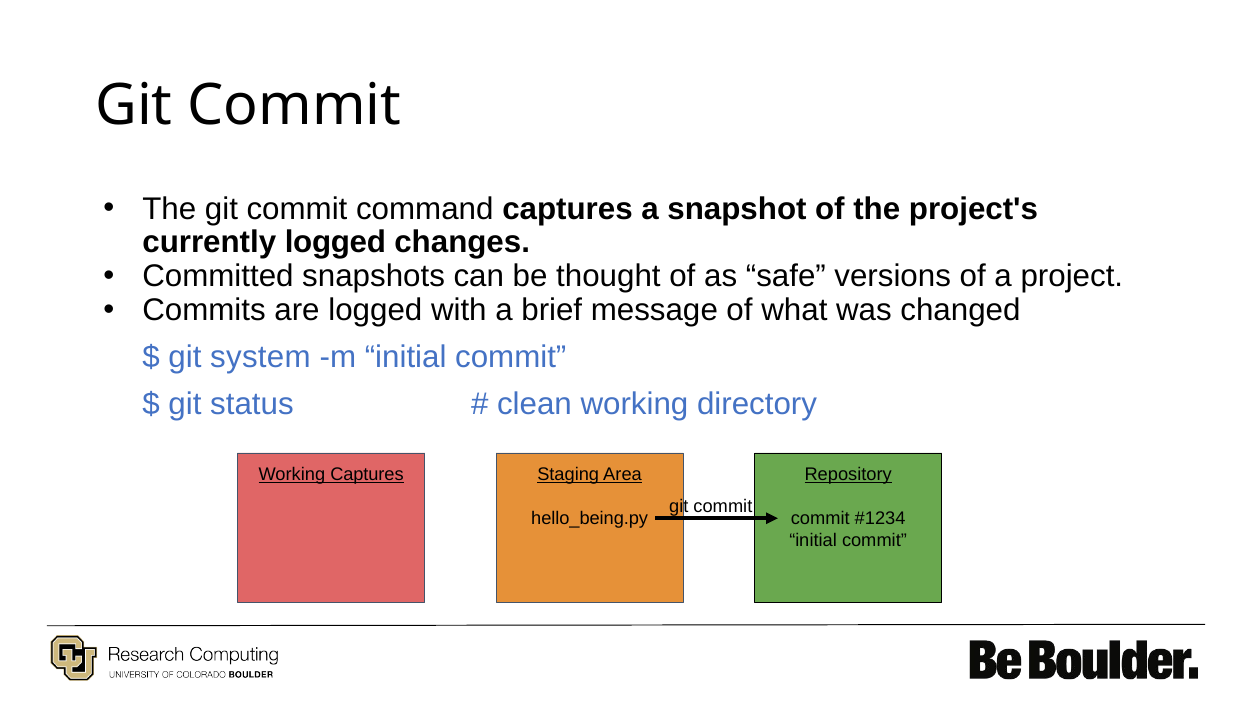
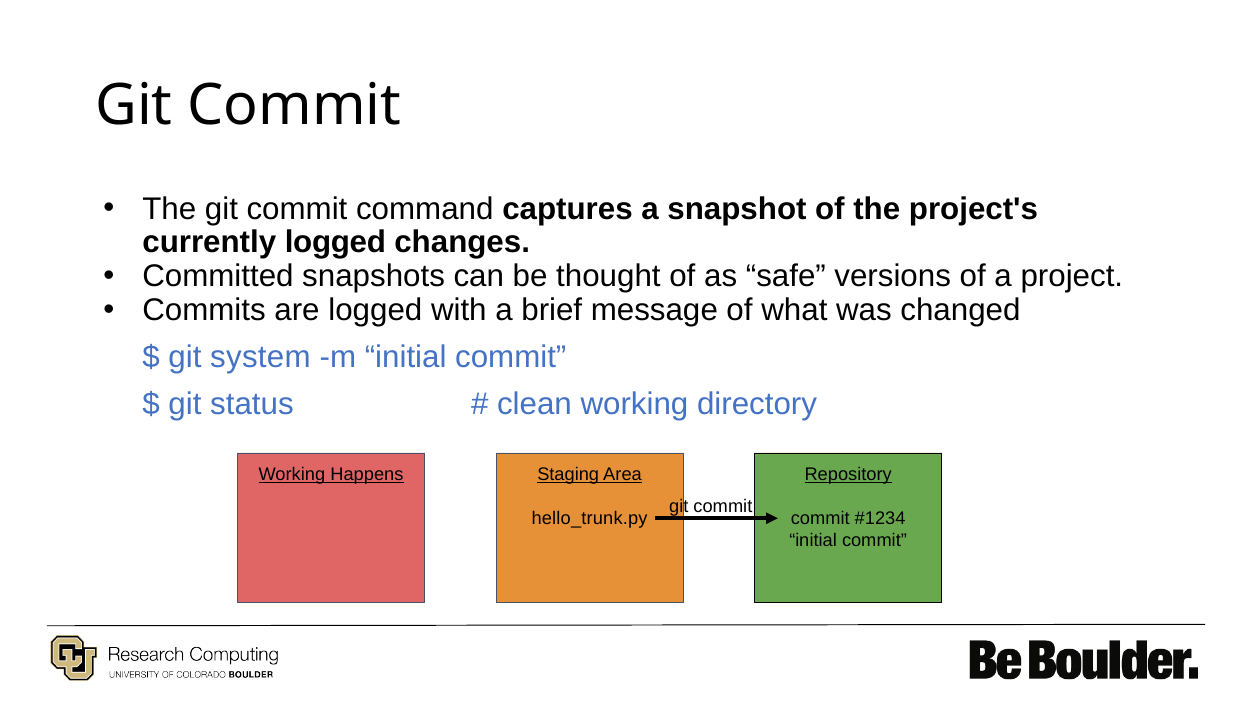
Working Captures: Captures -> Happens
hello_being.py: hello_being.py -> hello_trunk.py
